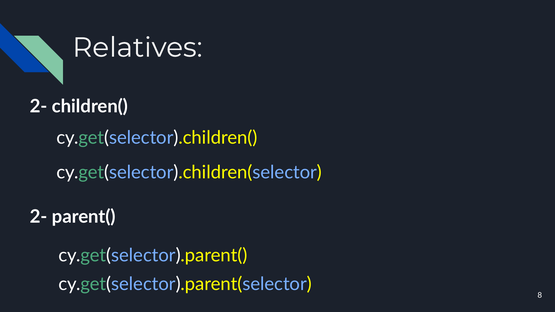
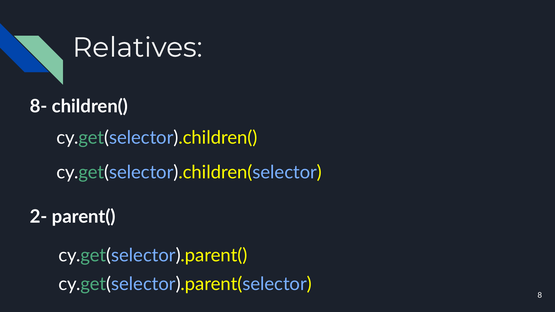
2- at (39, 106): 2- -> 8-
